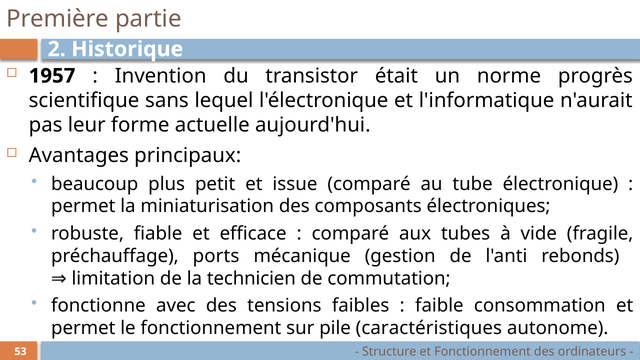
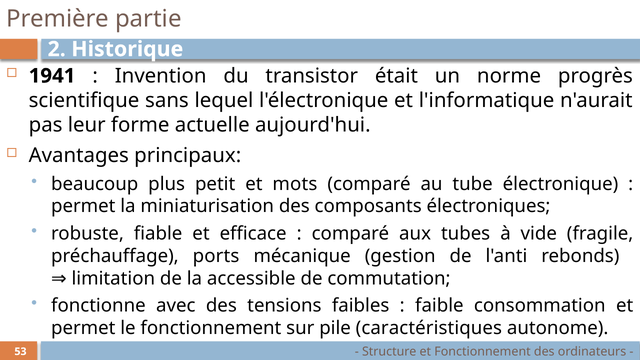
1957: 1957 -> 1941
issue: issue -> mots
technicien: technicien -> accessible
